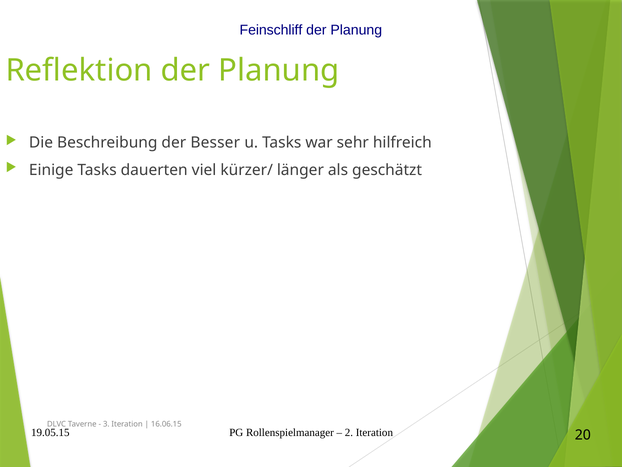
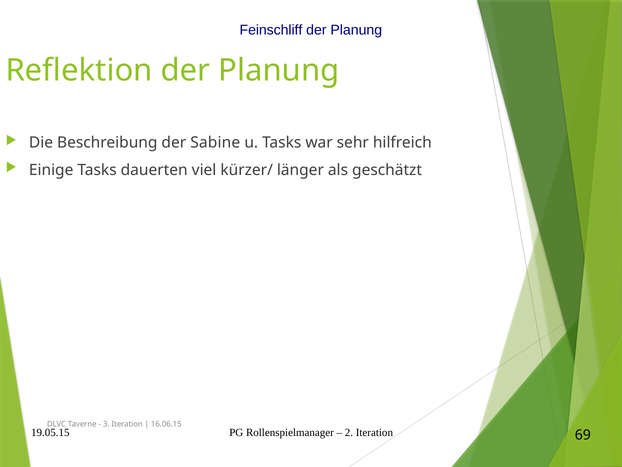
Besser: Besser -> Sabine
20: 20 -> 69
